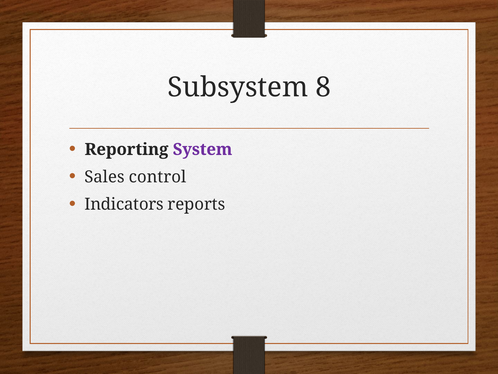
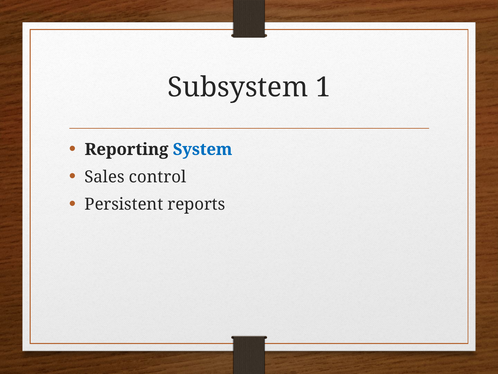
8: 8 -> 1
System colour: purple -> blue
Indicators: Indicators -> Persistent
